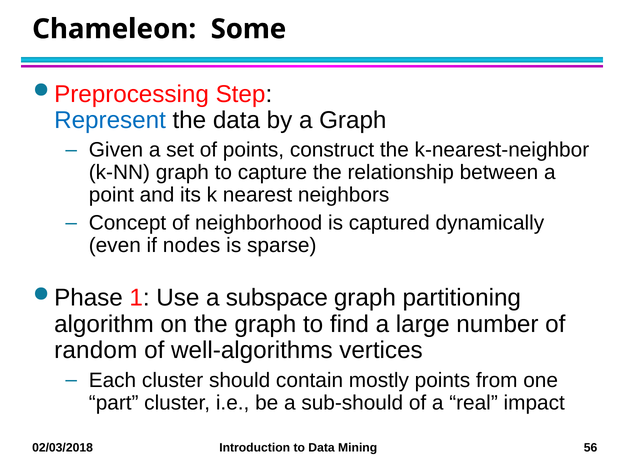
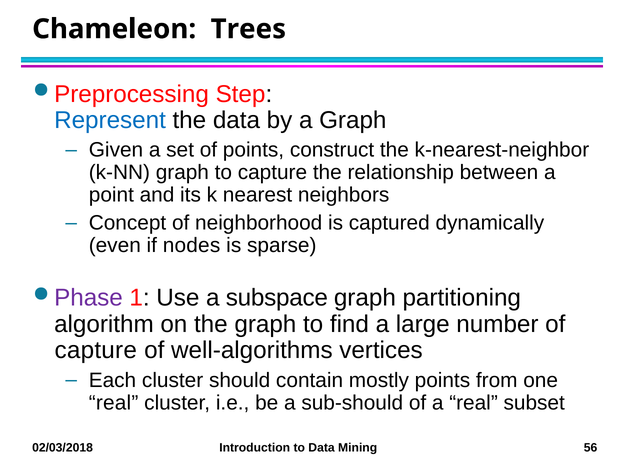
Some: Some -> Trees
Phase colour: black -> purple
random at (96, 350): random -> capture
part at (114, 403): part -> real
impact: impact -> subset
